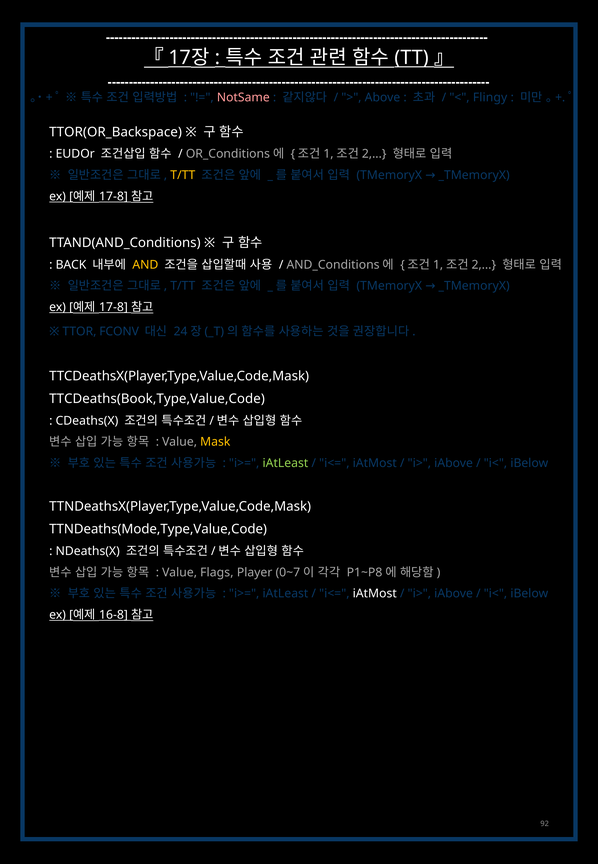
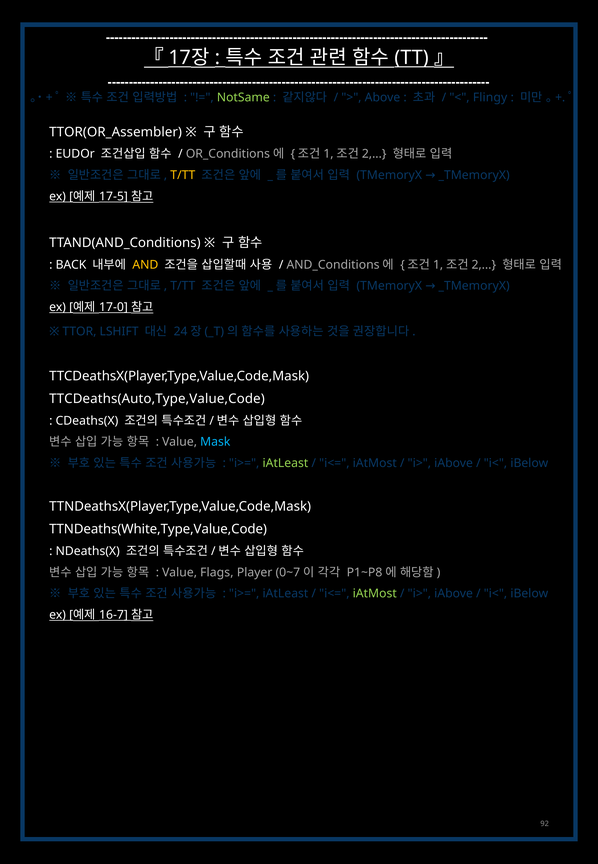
NotSame colour: pink -> light green
TTOR(OR_Backspace: TTOR(OR_Backspace -> TTOR(OR_Assembler
17-8 at (113, 196): 17-8 -> 17-5
17-8 at (113, 307): 17-8 -> 17-0
FCONV: FCONV -> LSHIFT
TTCDeaths(Book,Type,Value,Code: TTCDeaths(Book,Type,Value,Code -> TTCDeaths(Auto,Type,Value,Code
Mask colour: yellow -> light blue
TTNDeaths(Mode,Type,Value,Code: TTNDeaths(Mode,Type,Value,Code -> TTNDeaths(White,Type,Value,Code
iAtMost at (375, 593) colour: white -> light green
16-8: 16-8 -> 16-7
